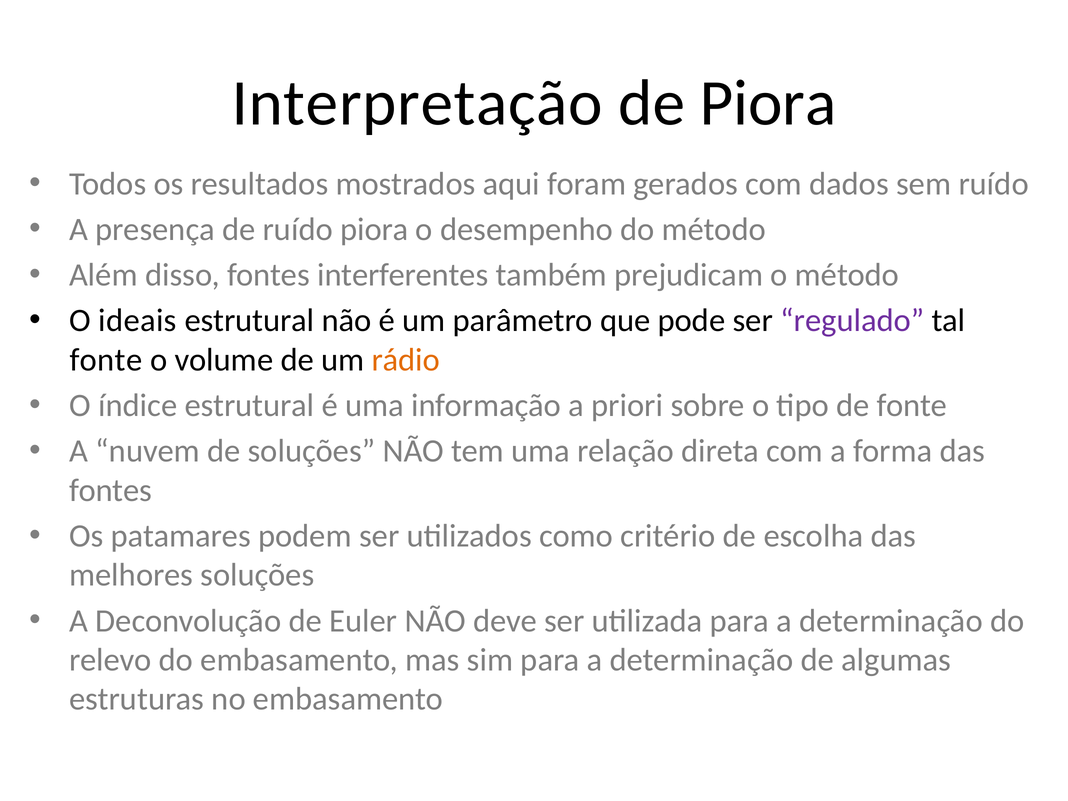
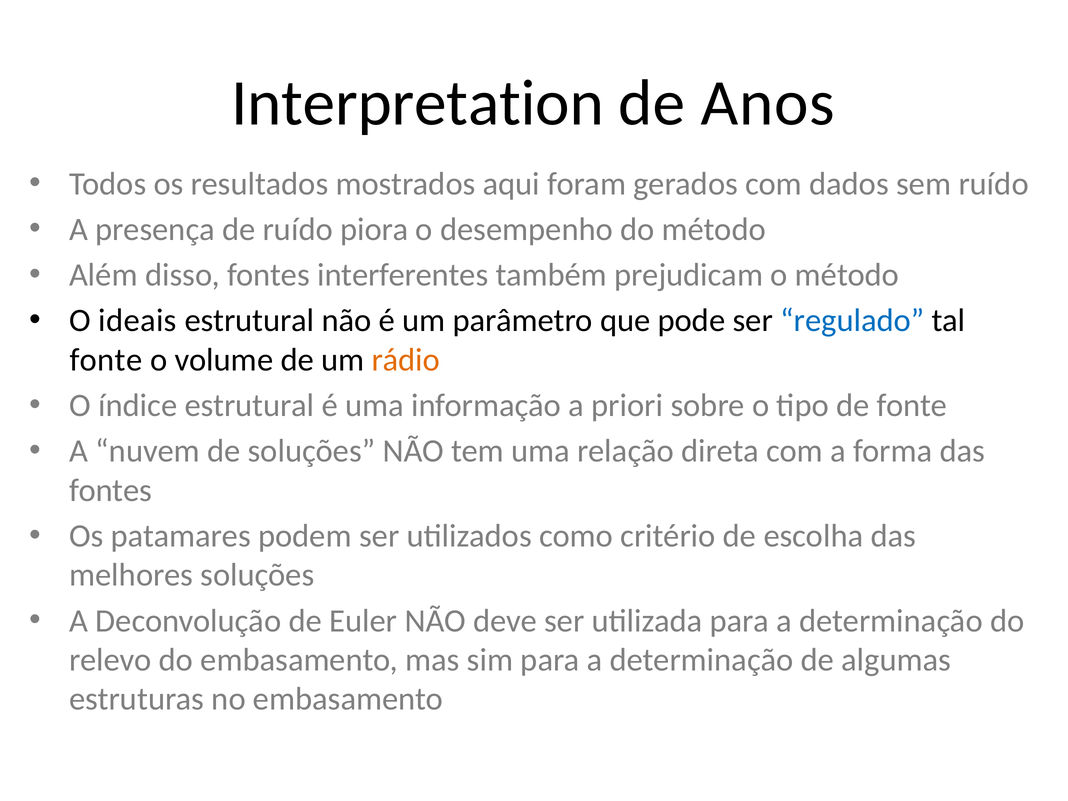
Interpretação: Interpretação -> Interpretation
de Piora: Piora -> Anos
regulado colour: purple -> blue
